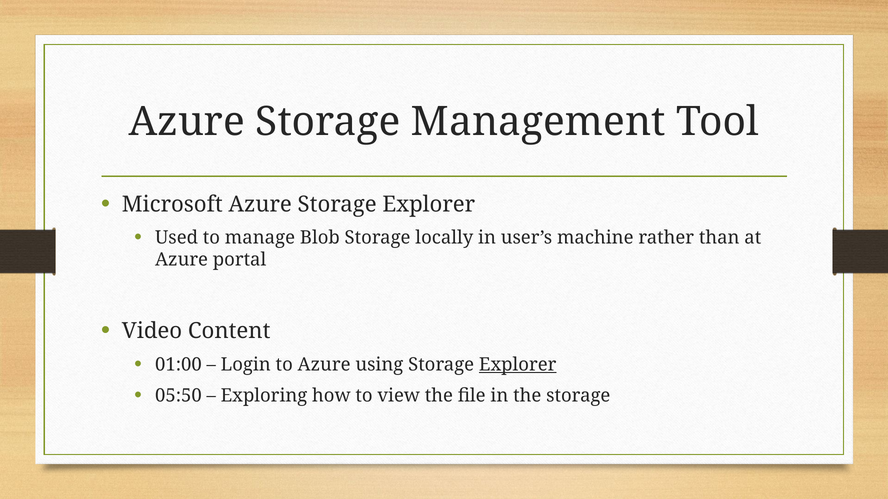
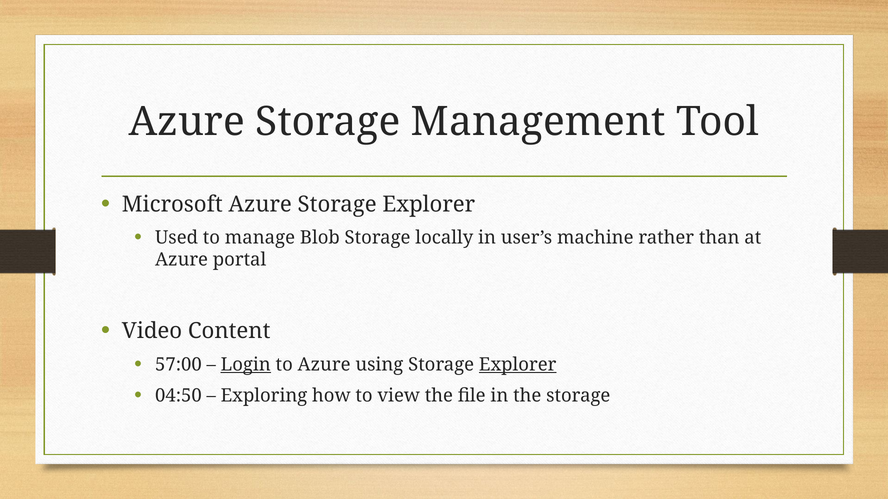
01:00: 01:00 -> 57:00
Login underline: none -> present
05:50: 05:50 -> 04:50
